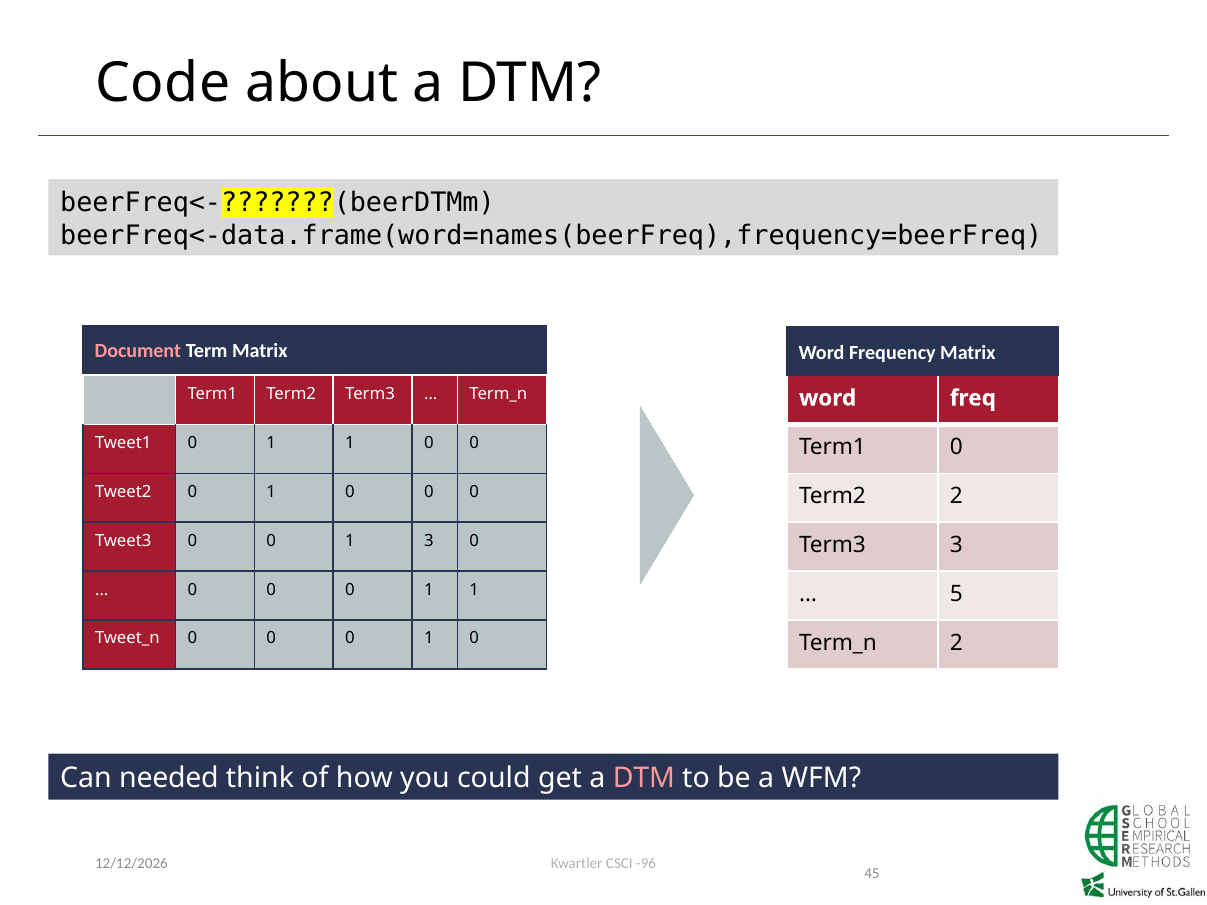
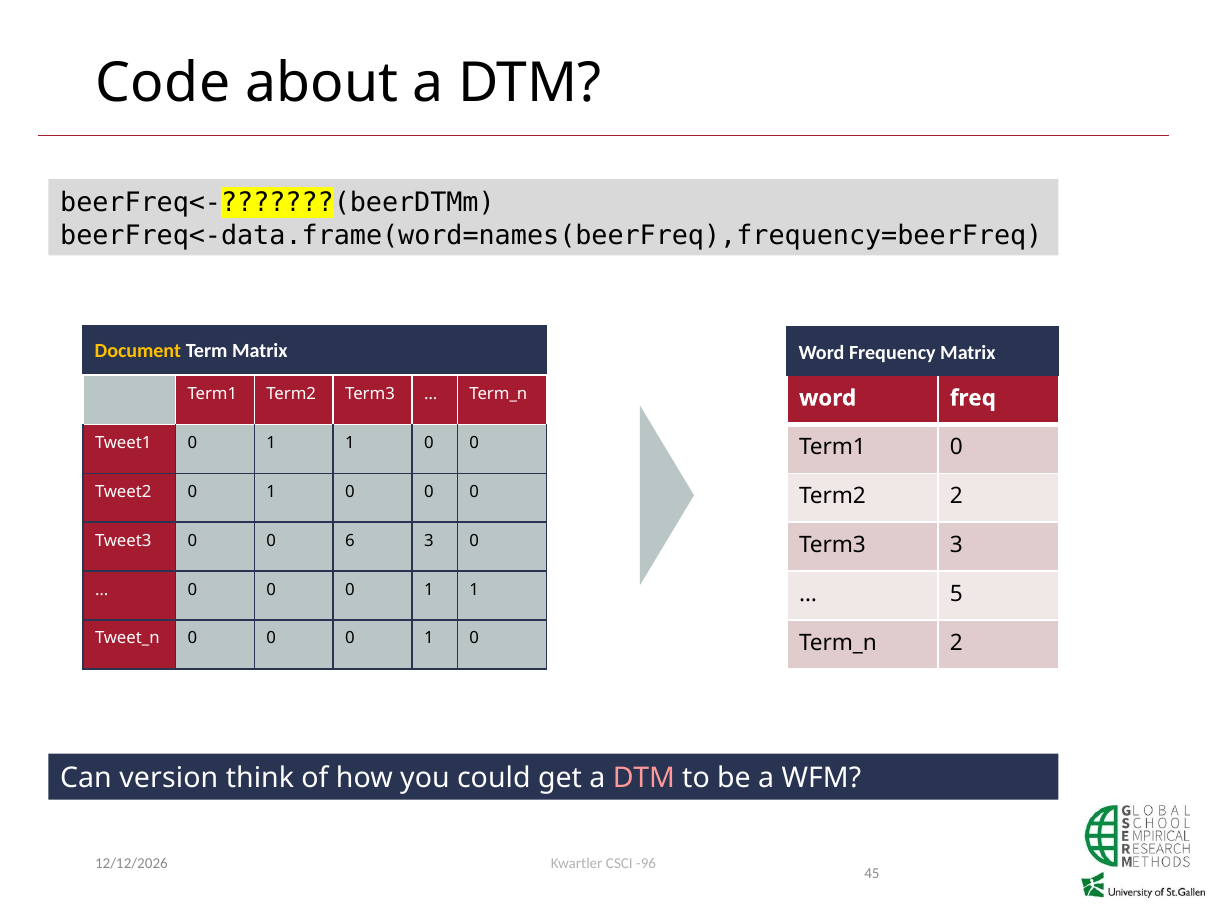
Document colour: pink -> yellow
Tweet3 0 0 1: 1 -> 6
needed: needed -> version
